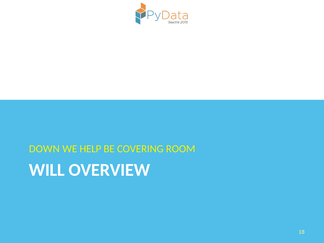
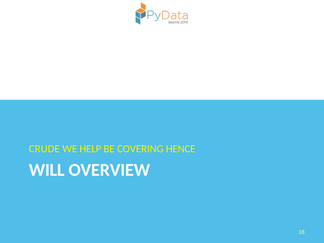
DOWN: DOWN -> CRUDE
ROOM: ROOM -> HENCE
